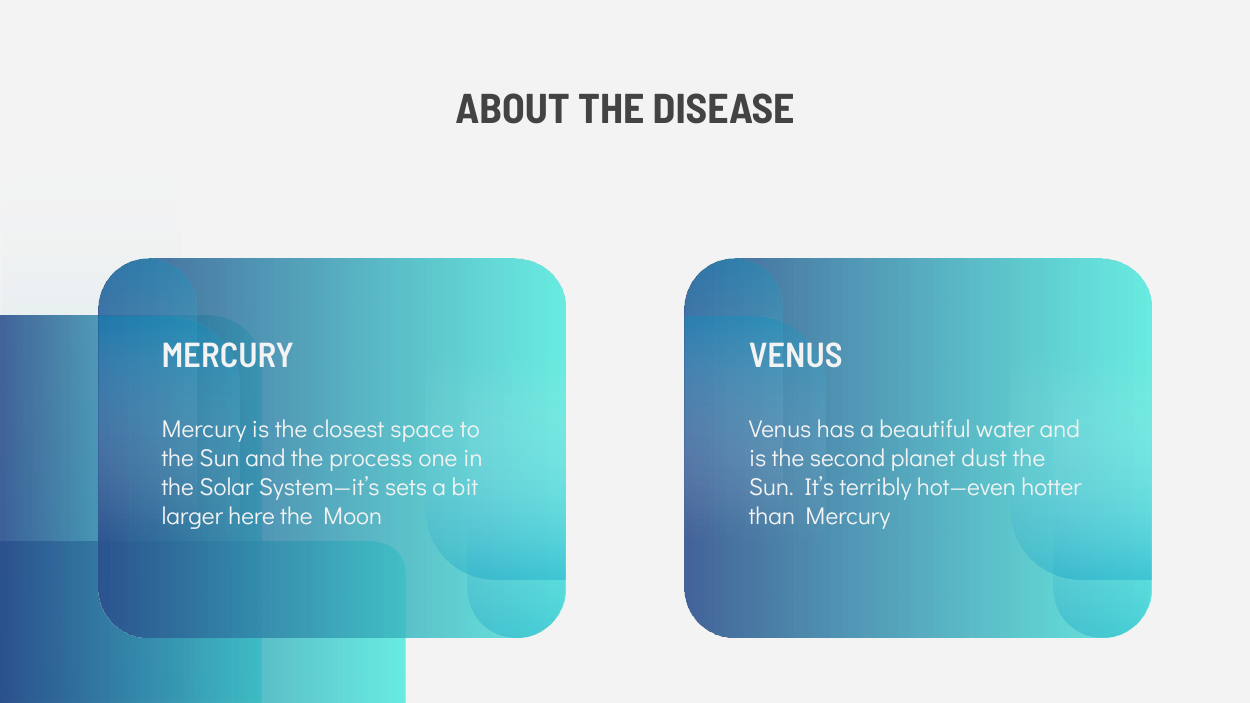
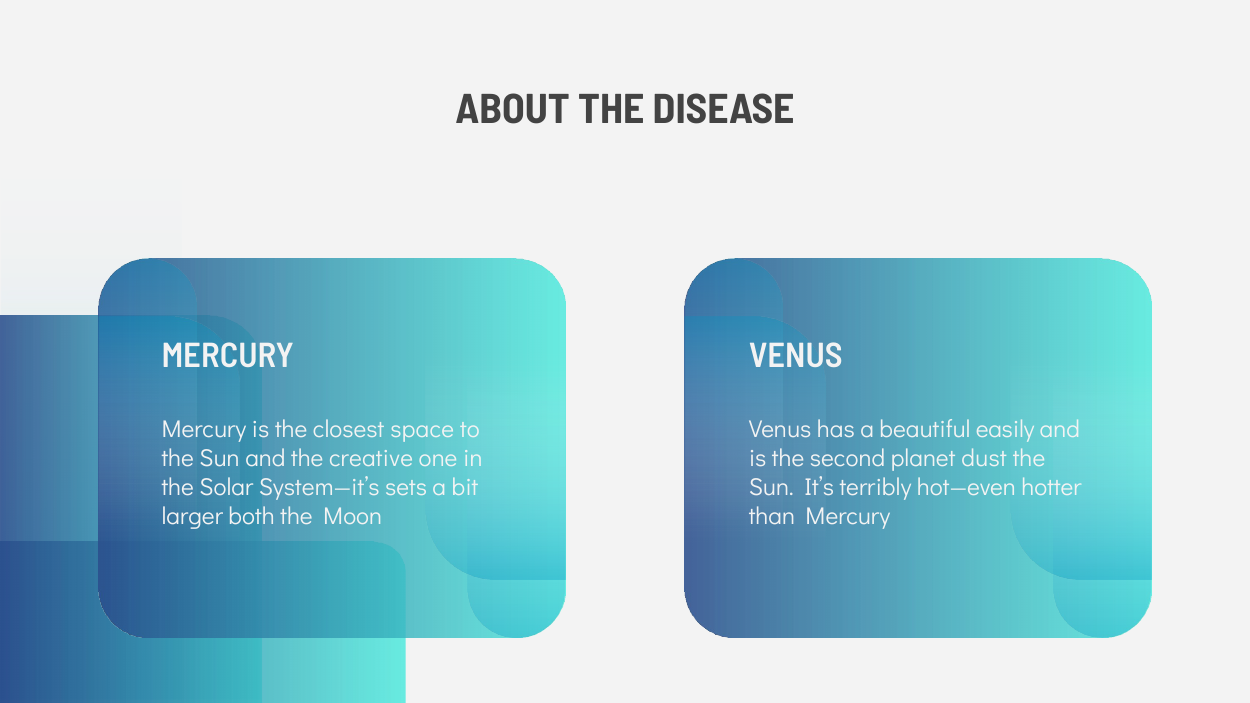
water: water -> easily
process: process -> creative
here: here -> both
